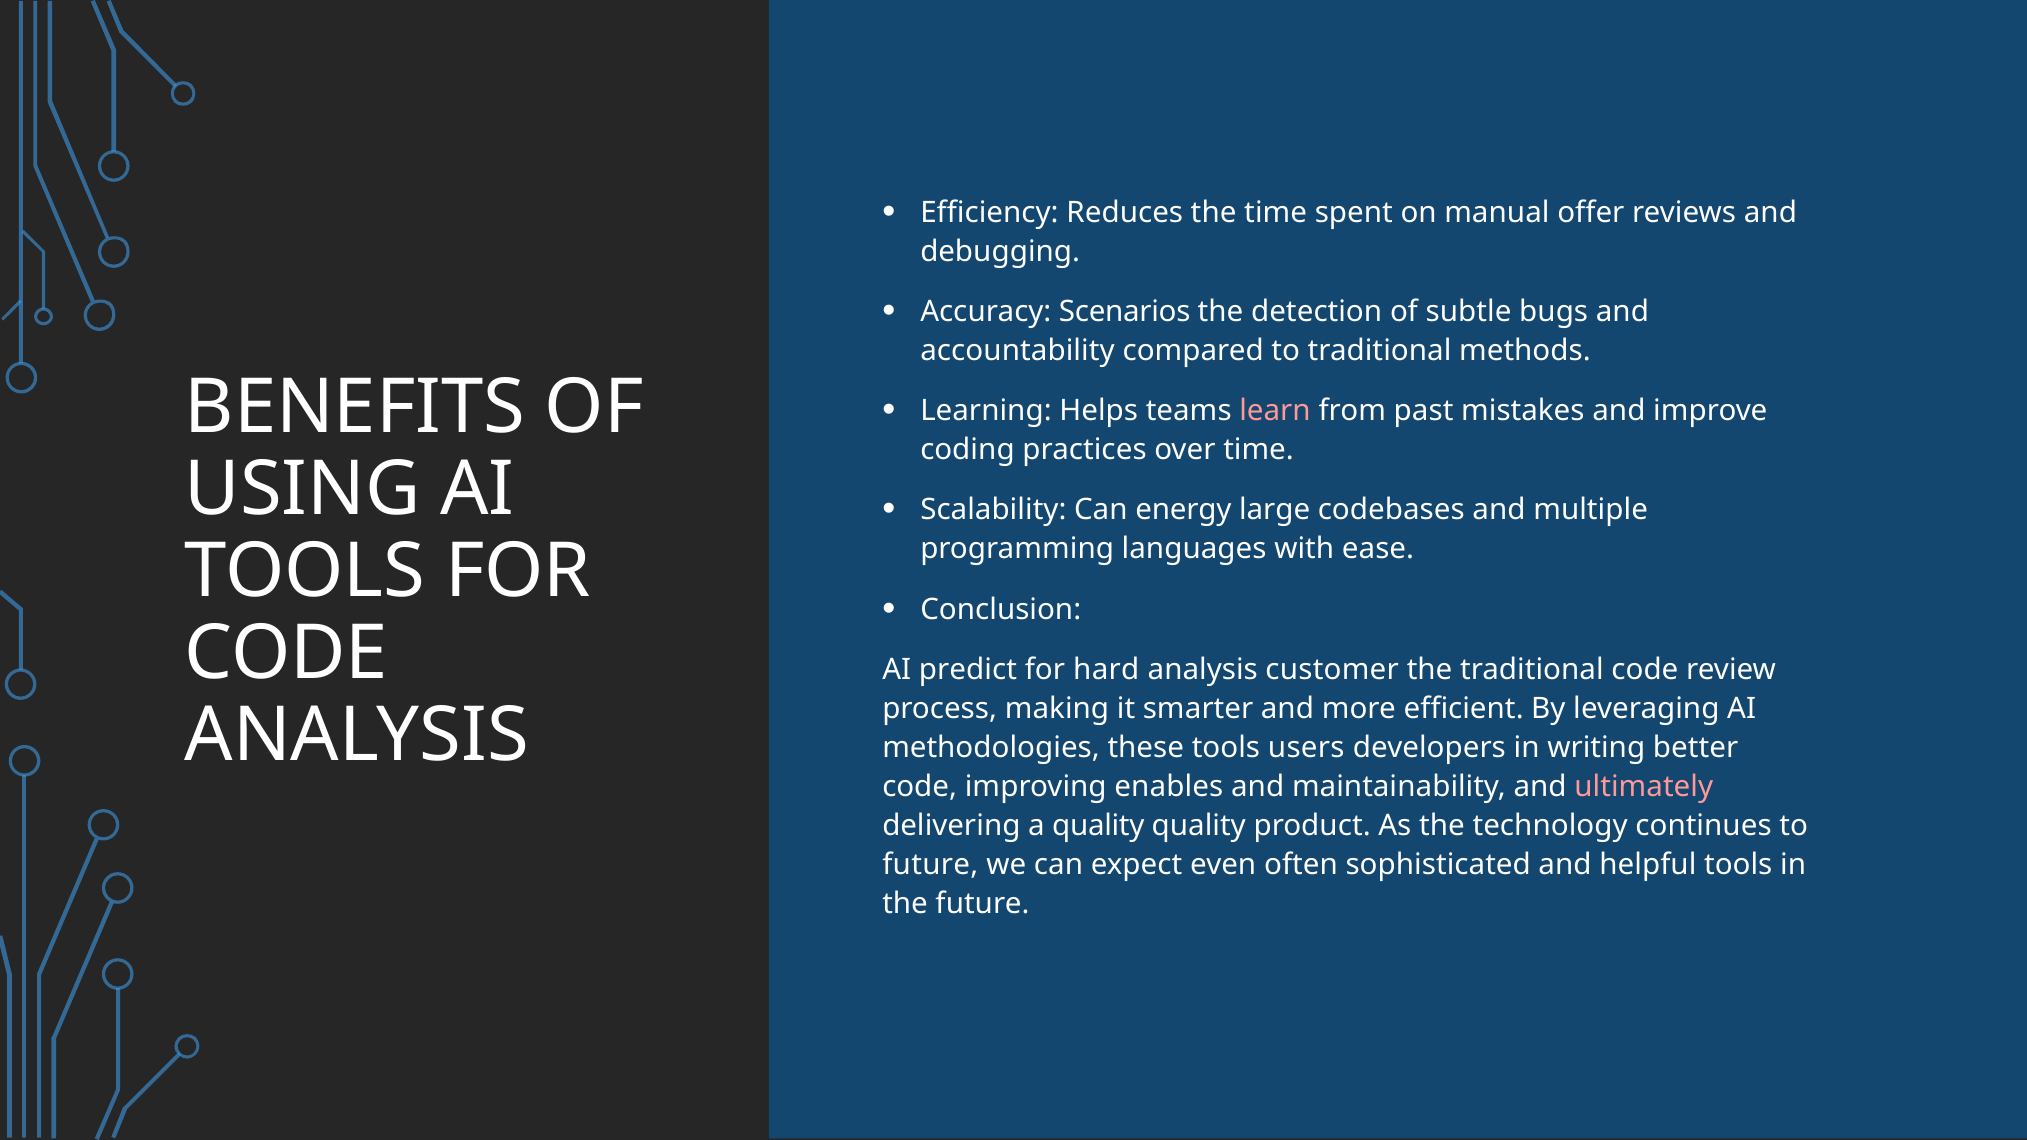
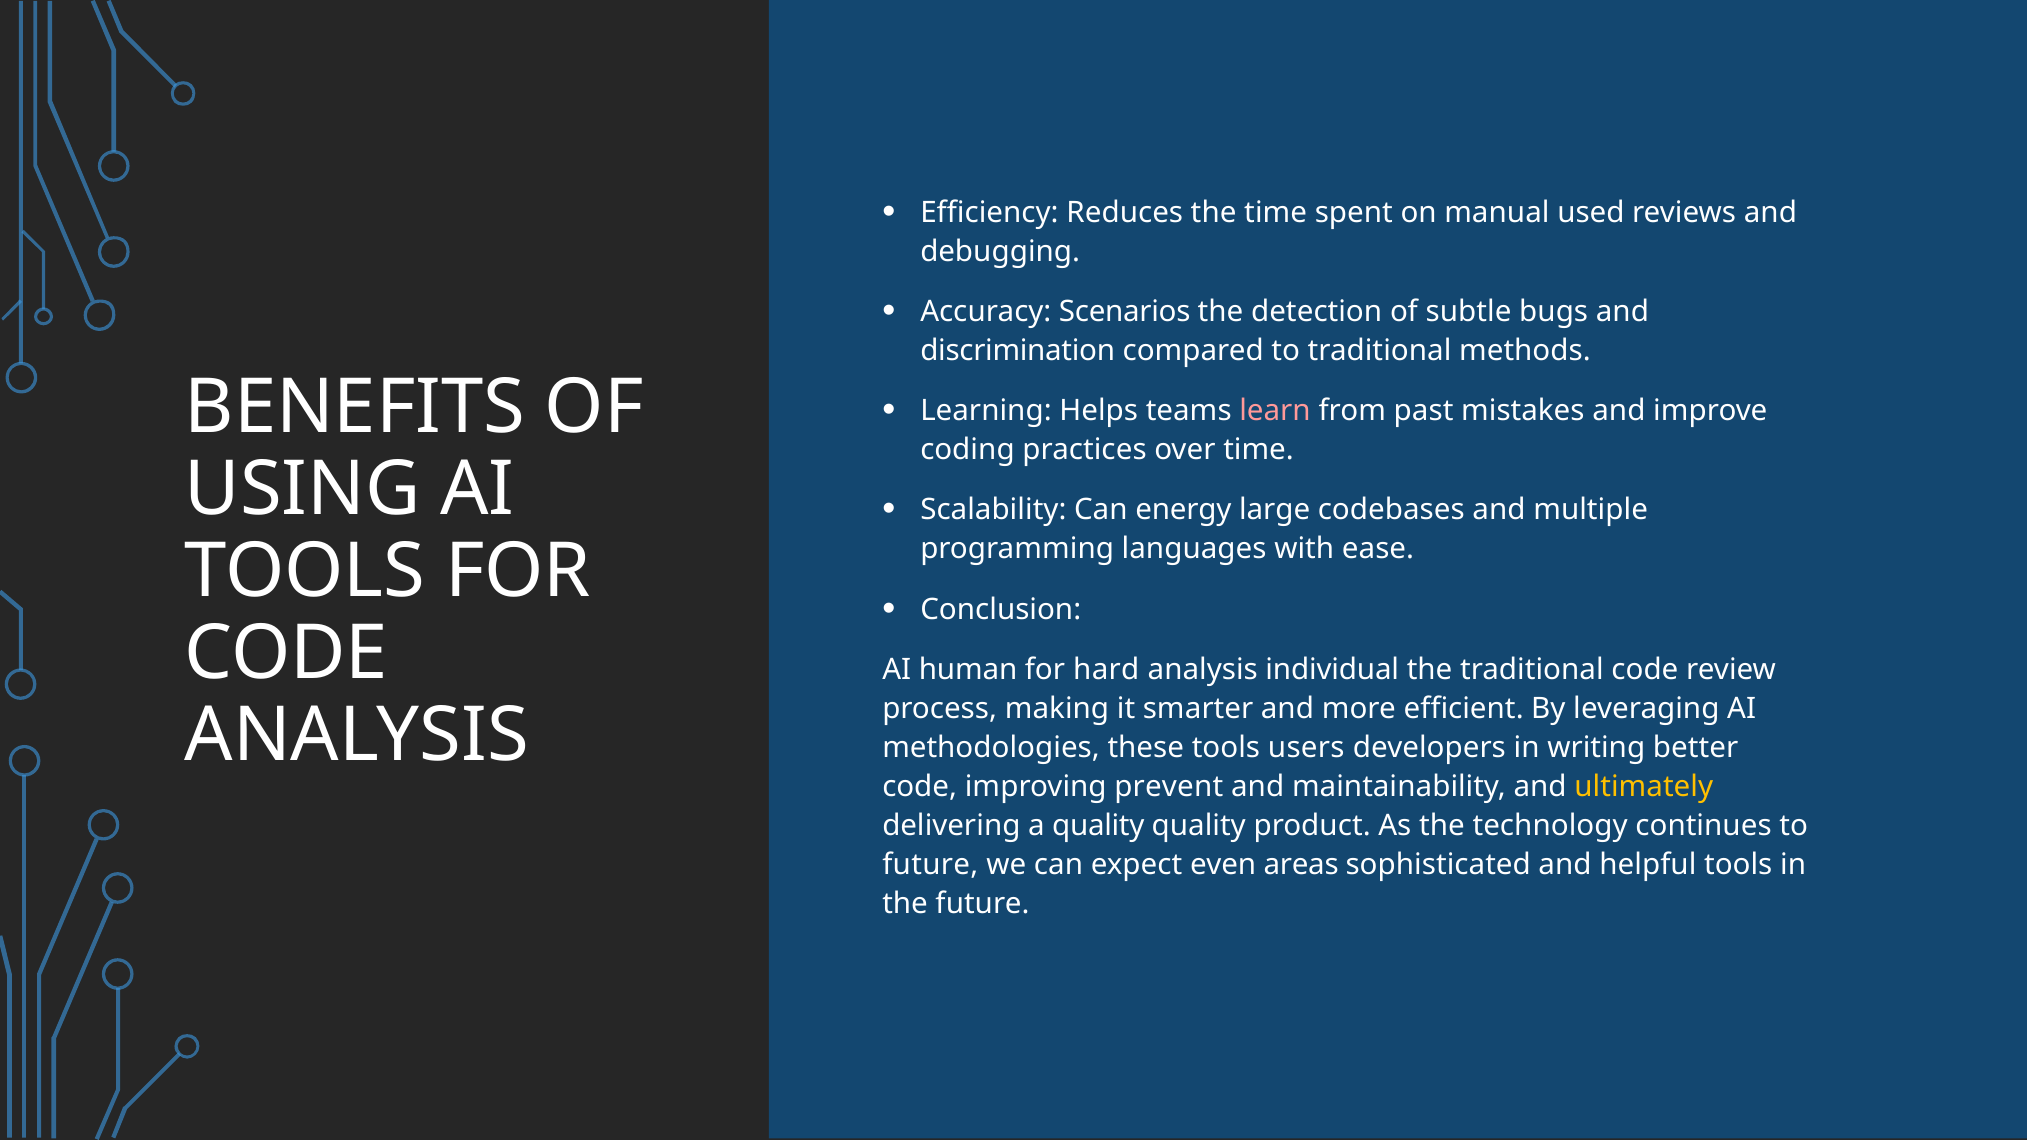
offer: offer -> used
accountability: accountability -> discrimination
predict: predict -> human
customer: customer -> individual
enables: enables -> prevent
ultimately colour: pink -> yellow
often: often -> areas
